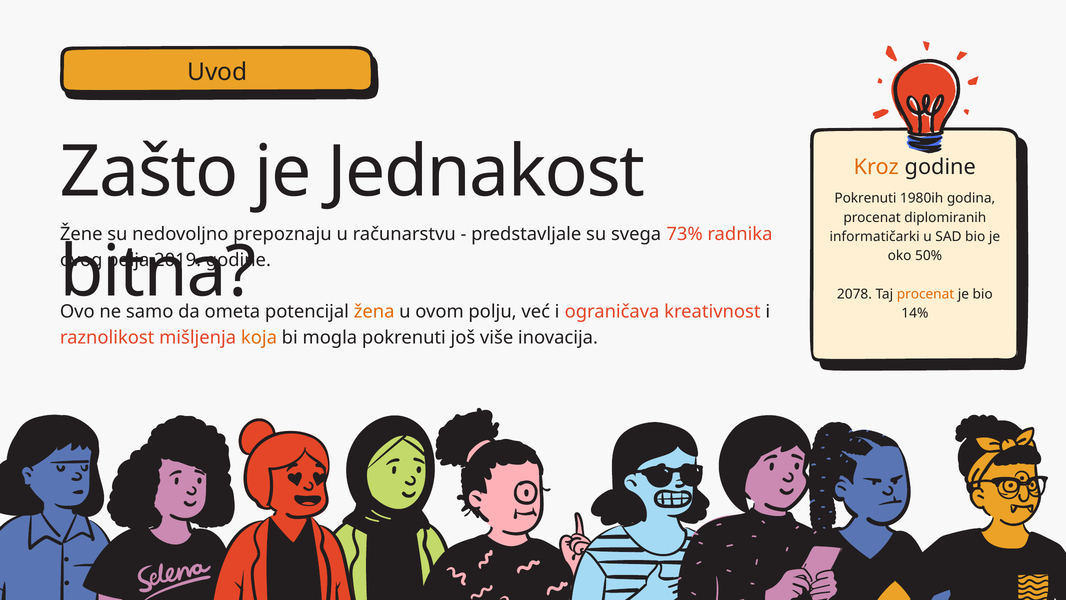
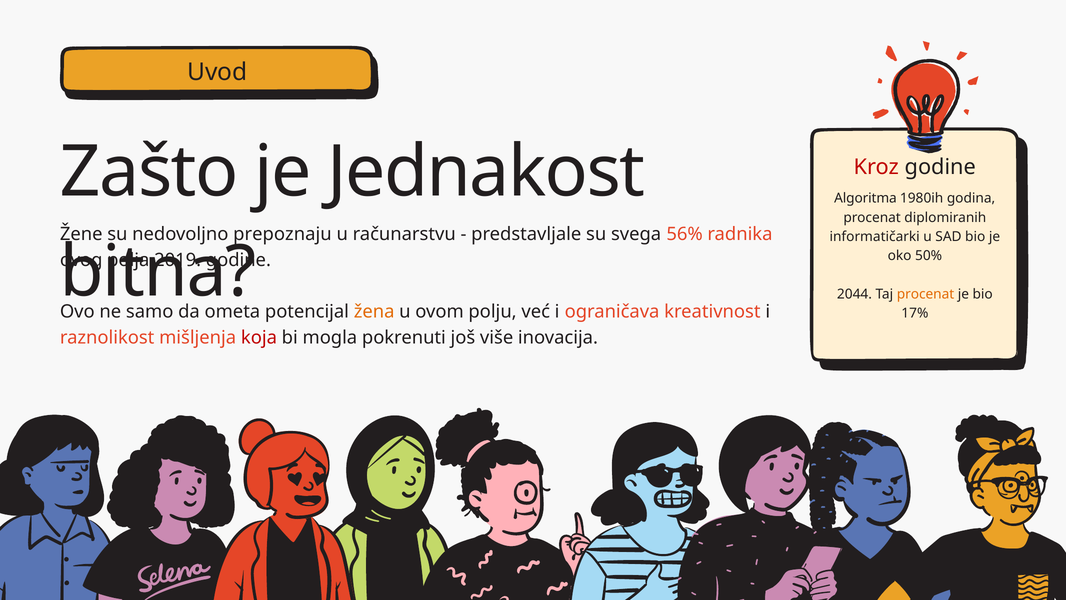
Kroz colour: orange -> red
Pokrenuti at (865, 198): Pokrenuti -> Algoritma
73%: 73% -> 56%
2078: 2078 -> 2044
14%: 14% -> 17%
koja colour: orange -> red
